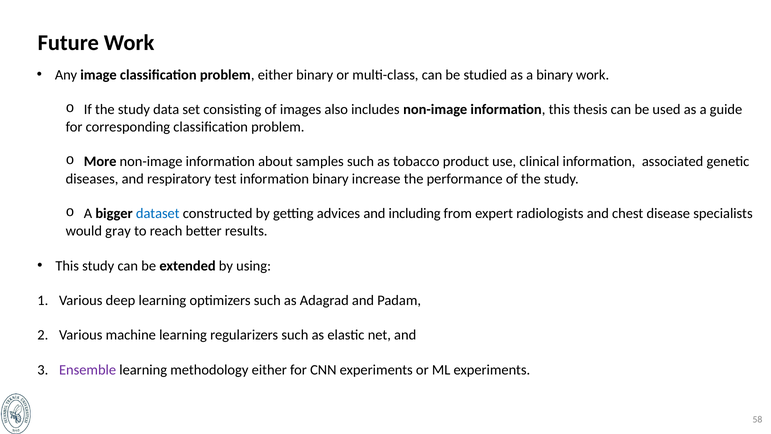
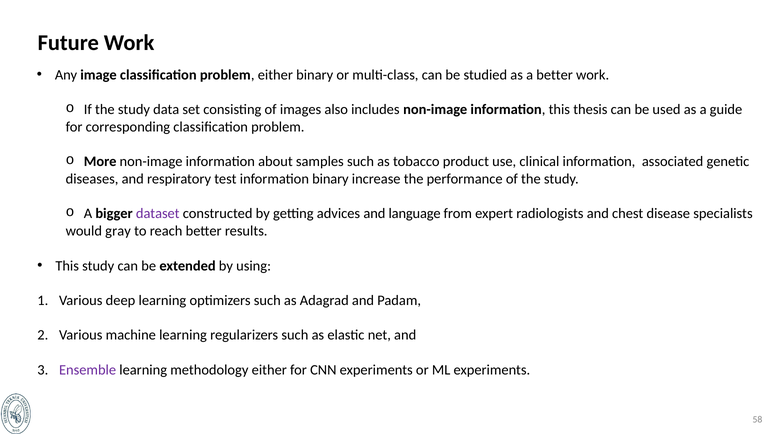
a binary: binary -> better
dataset colour: blue -> purple
including: including -> language
